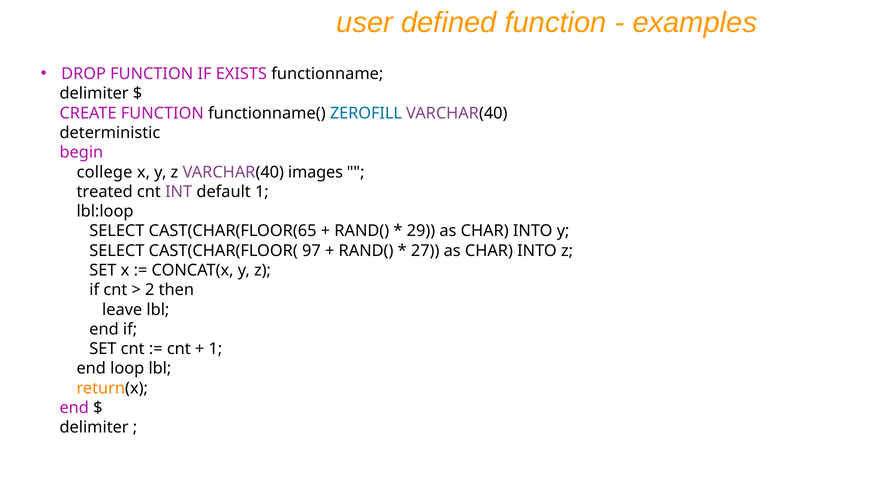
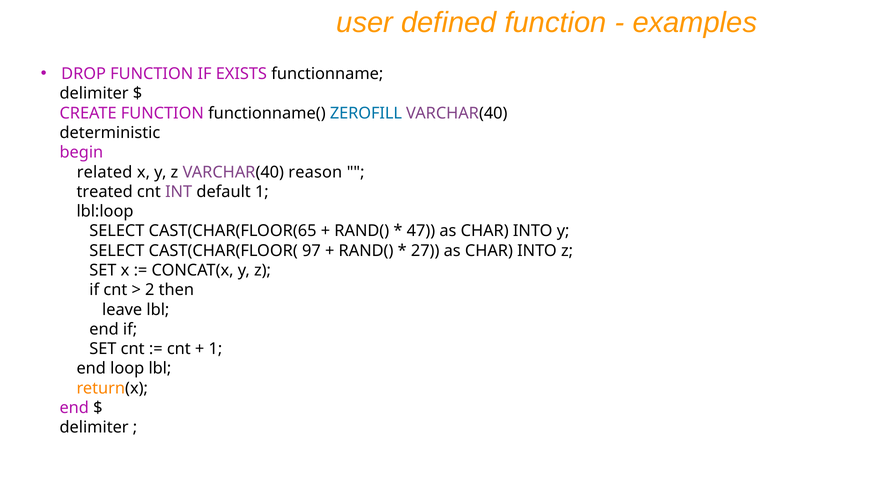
college: college -> related
images: images -> reason
29: 29 -> 47
